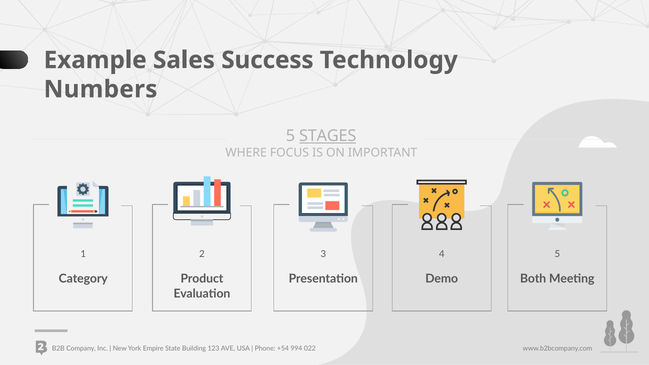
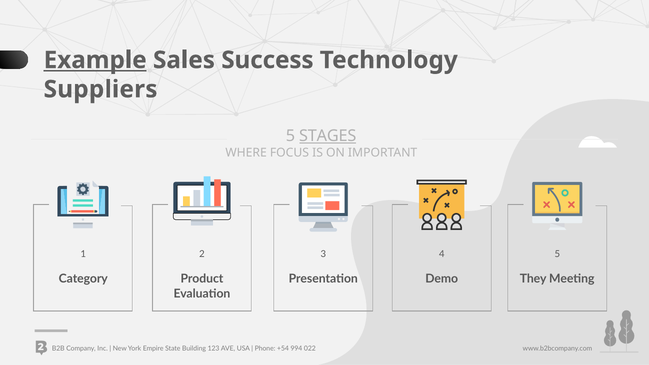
Example underline: none -> present
Numbers: Numbers -> Suppliers
Both: Both -> They
